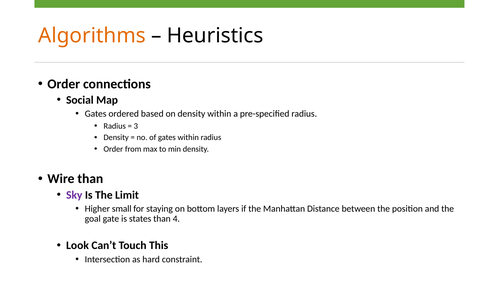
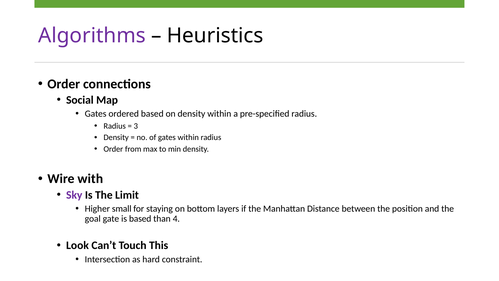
Algorithms colour: orange -> purple
Wire than: than -> with
is states: states -> based
